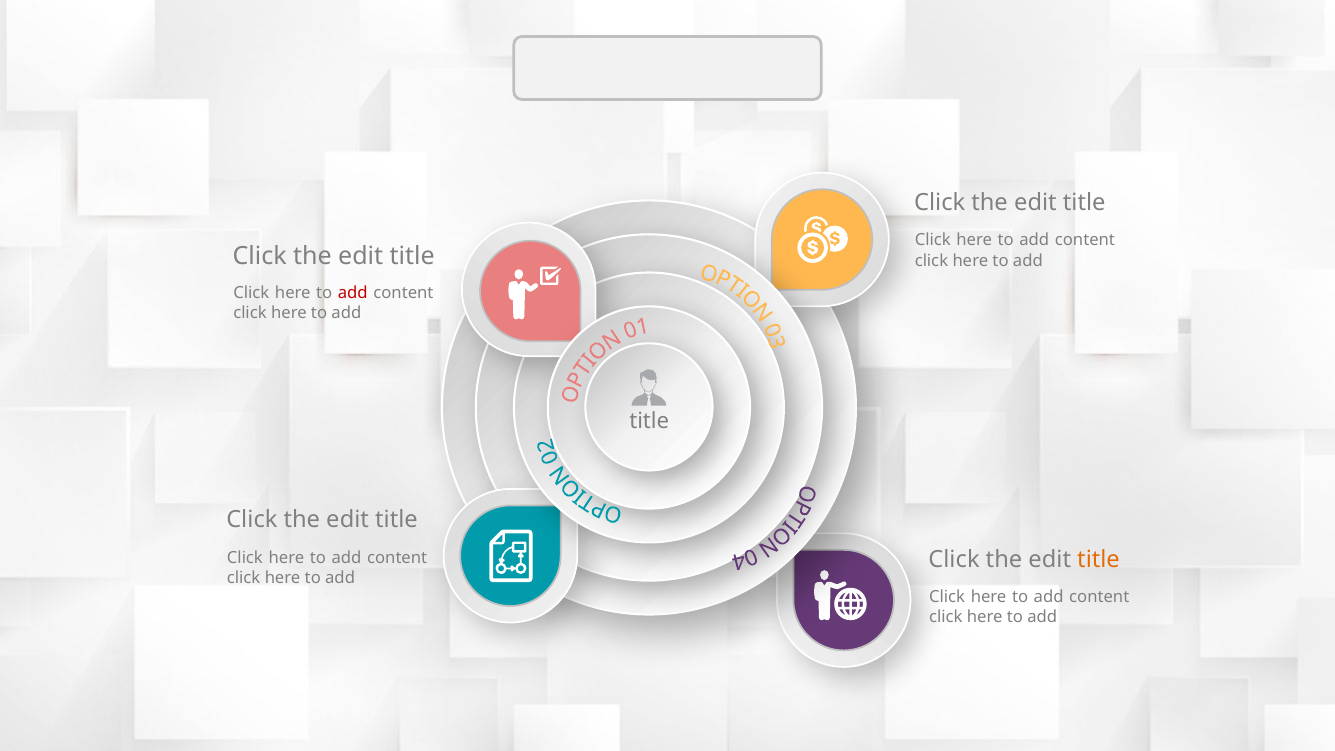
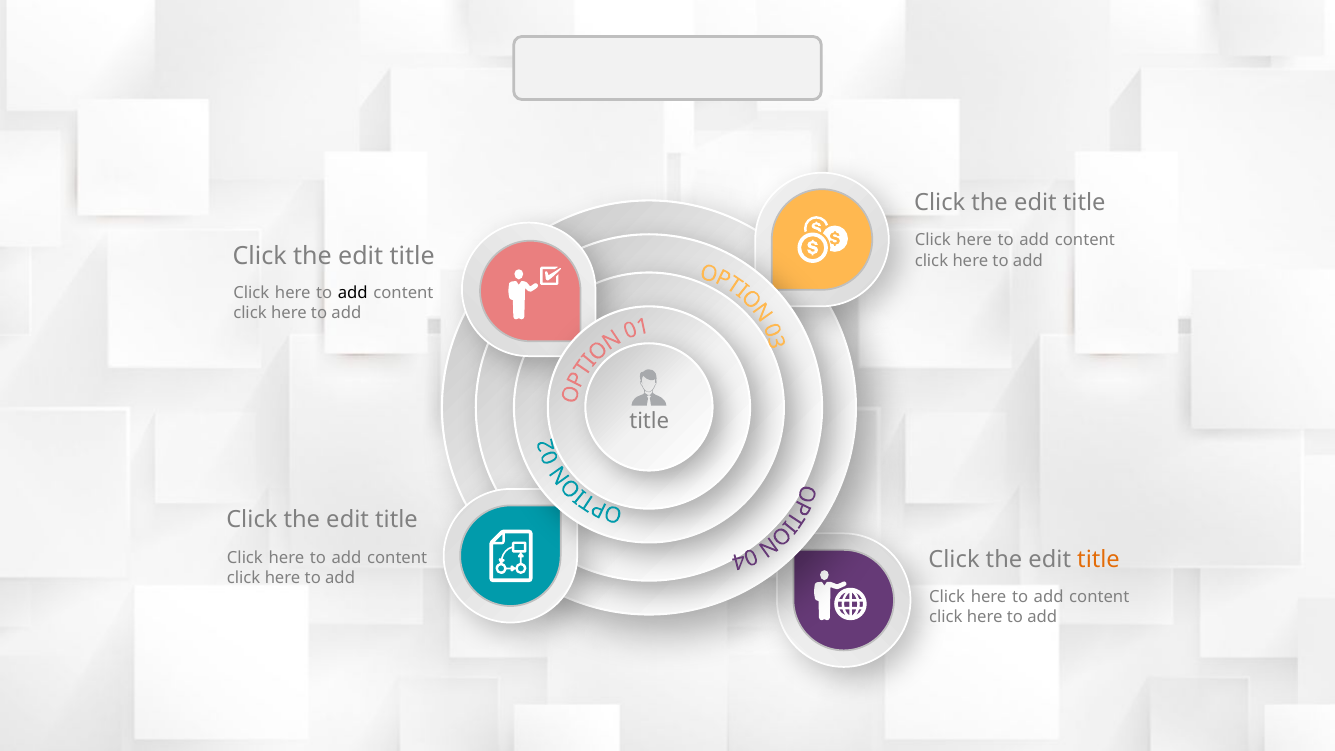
add at (353, 293) colour: red -> black
